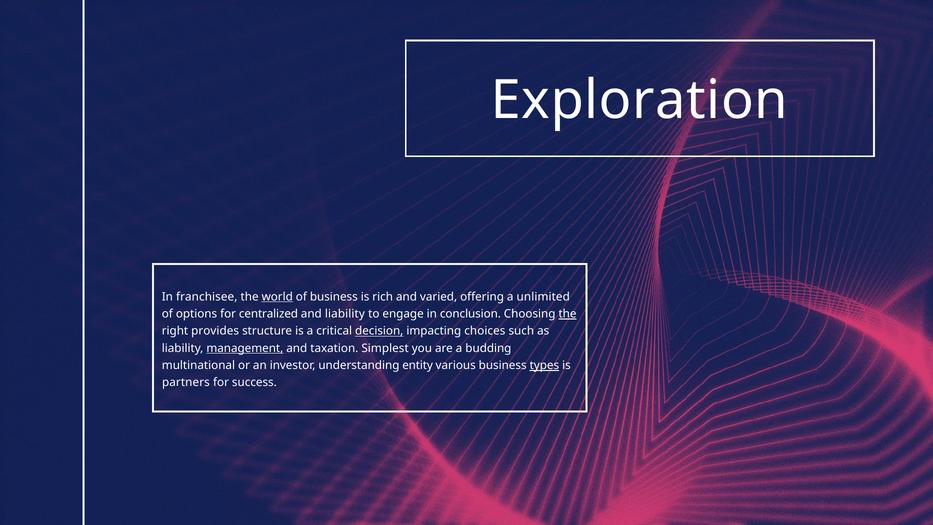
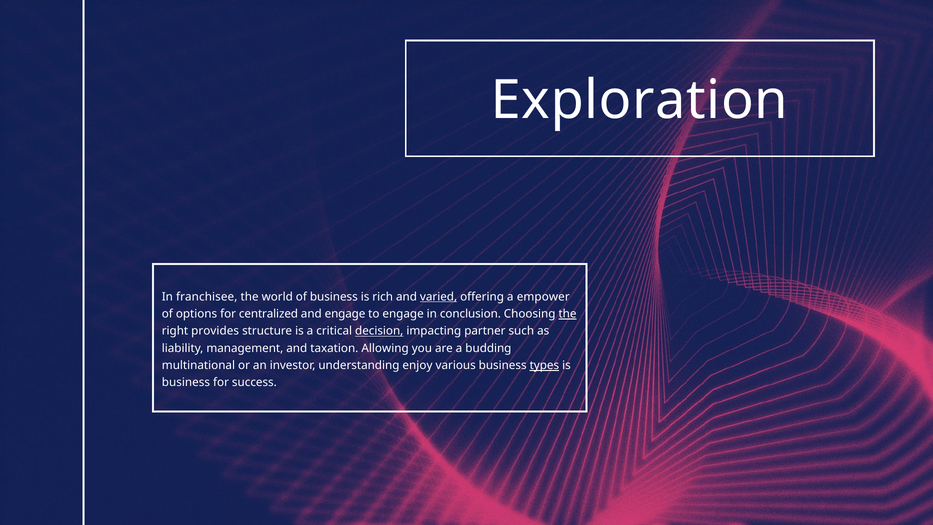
world underline: present -> none
varied underline: none -> present
unlimited: unlimited -> empower
and liability: liability -> engage
choices: choices -> partner
management underline: present -> none
Simplest: Simplest -> Allowing
entity: entity -> enjoy
partners at (186, 382): partners -> business
